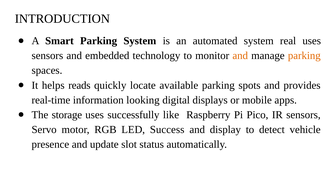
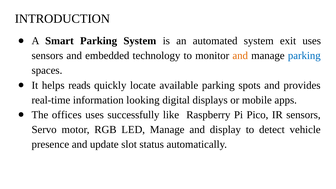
real: real -> exit
parking at (304, 56) colour: orange -> blue
storage: storage -> offices
LED Success: Success -> Manage
